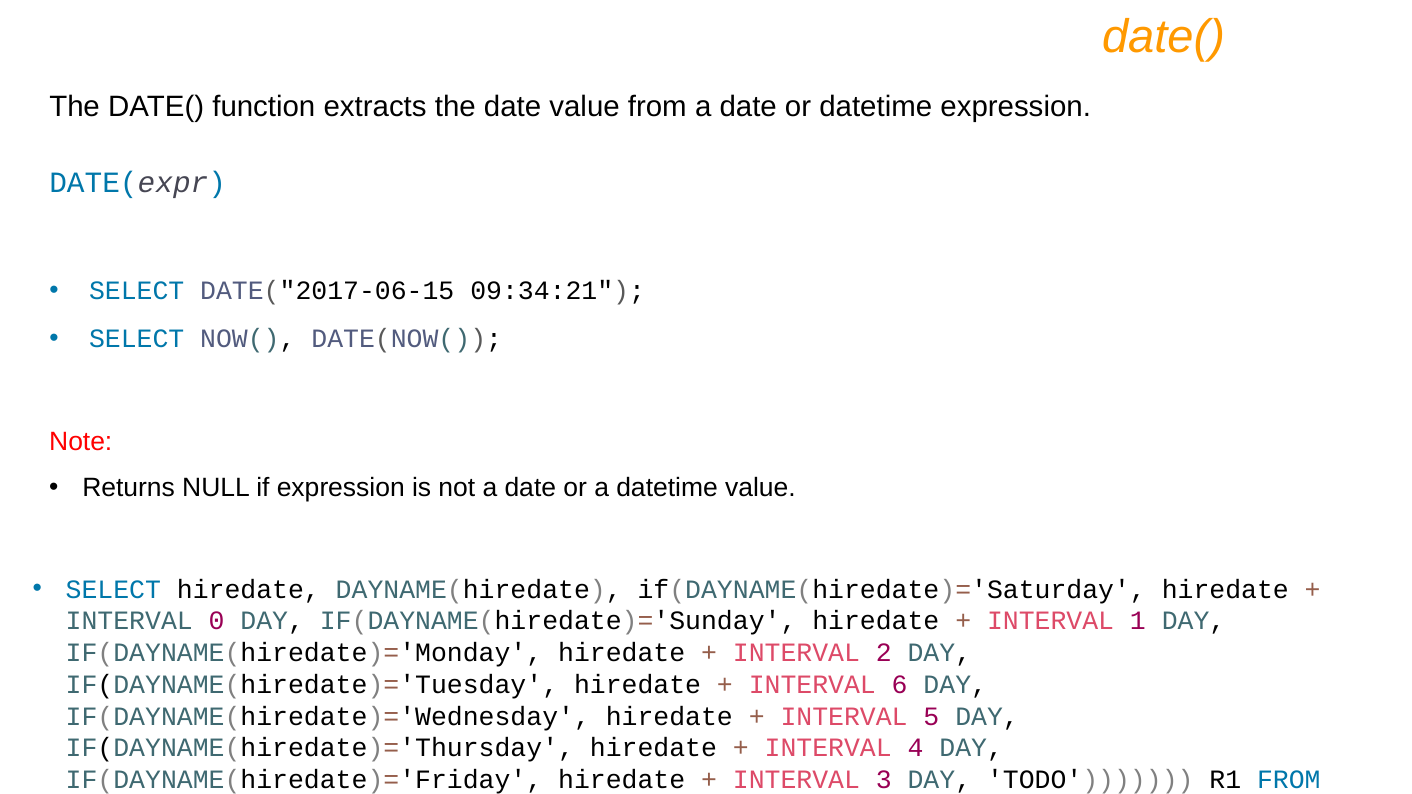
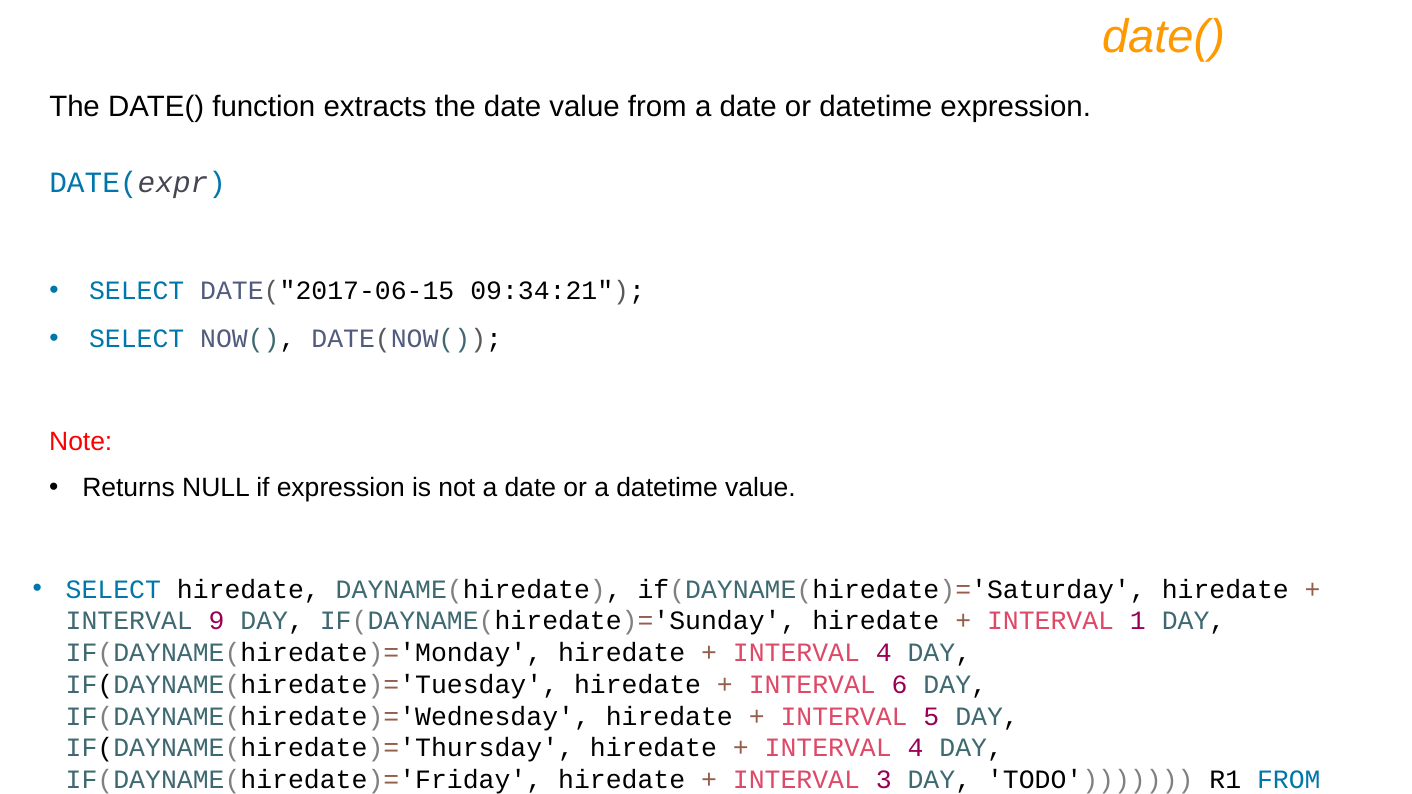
0: 0 -> 9
2 at (884, 653): 2 -> 4
